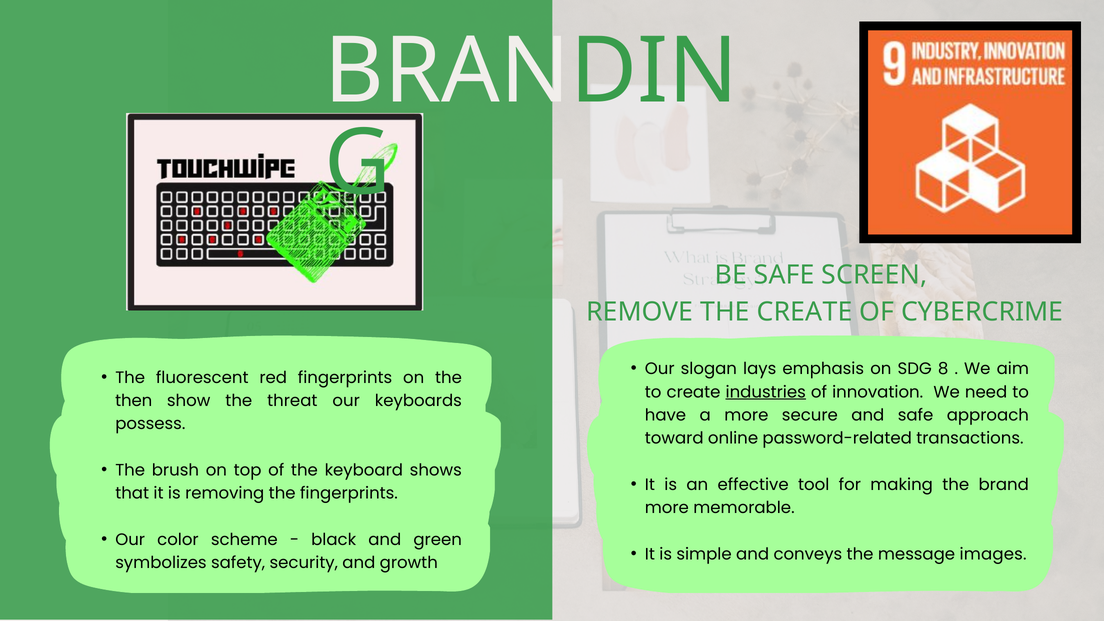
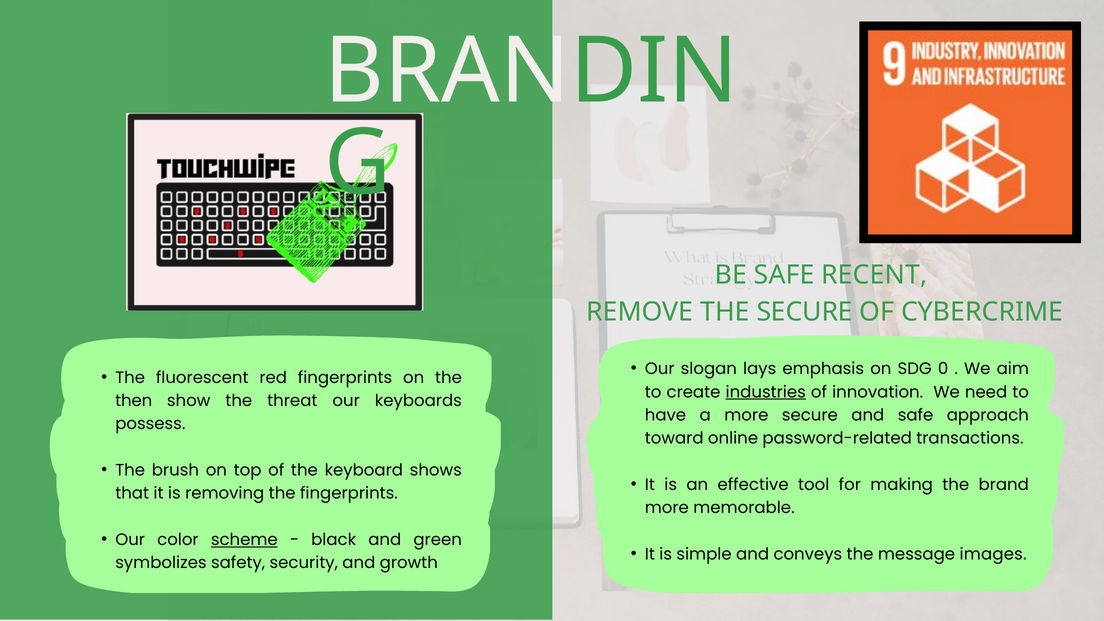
SCREEN: SCREEN -> RECENT
THE CREATE: CREATE -> SECURE
8: 8 -> 0
scheme underline: none -> present
